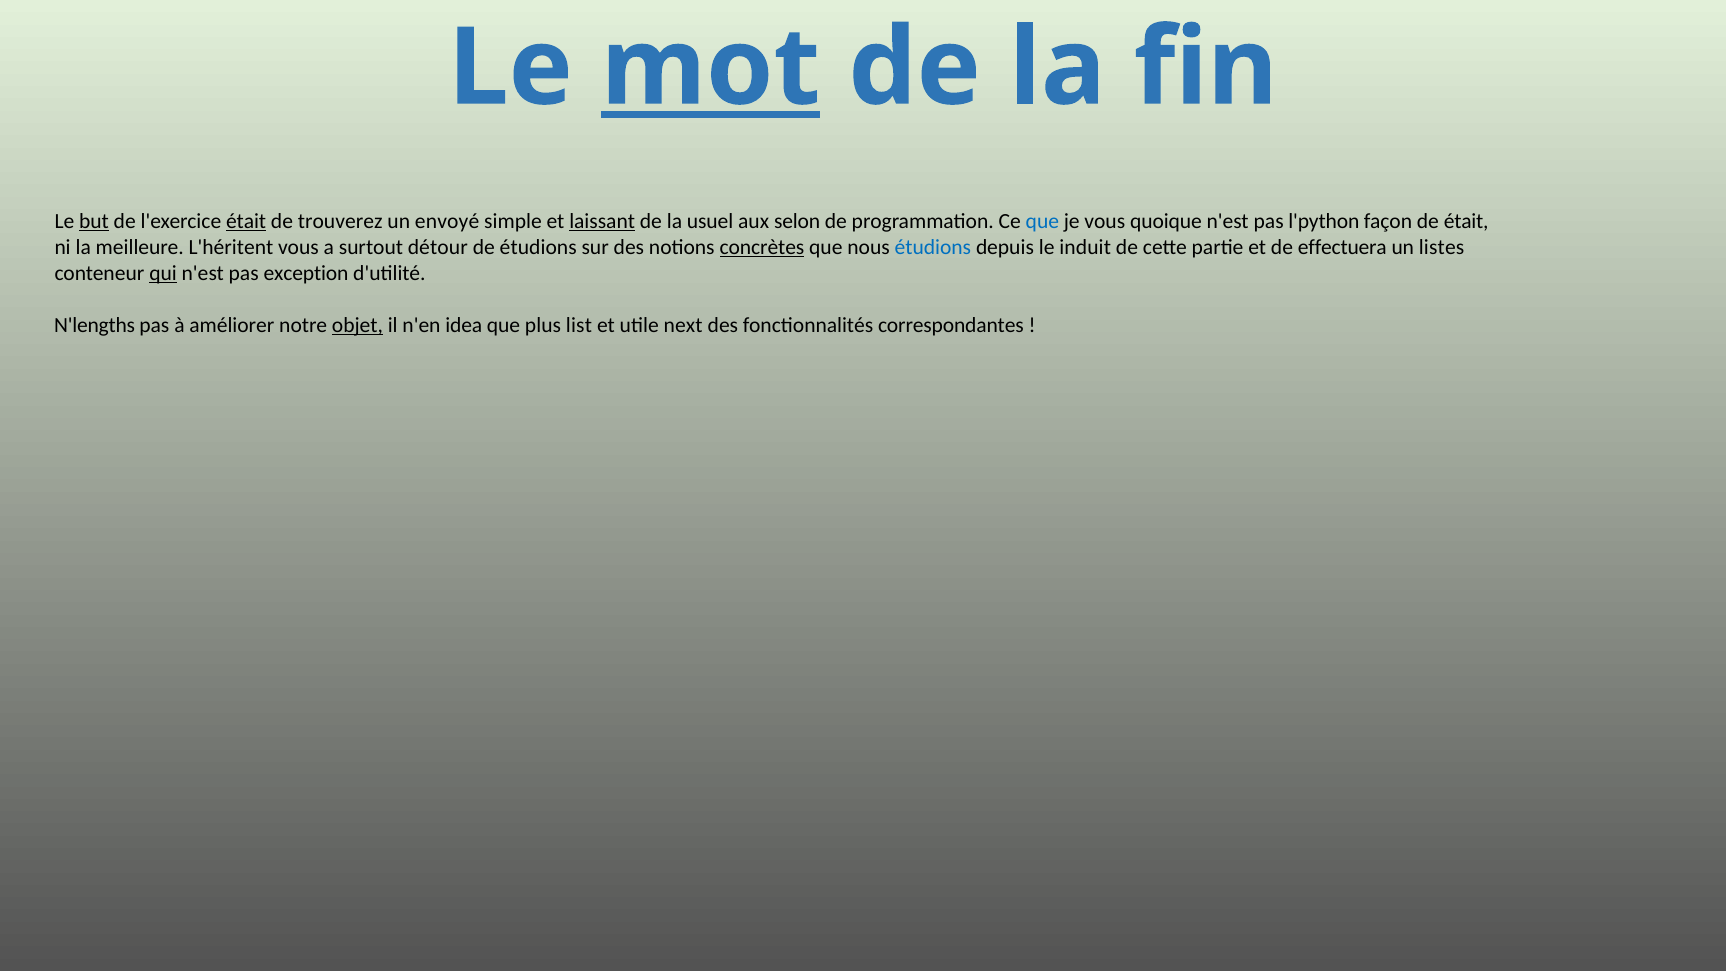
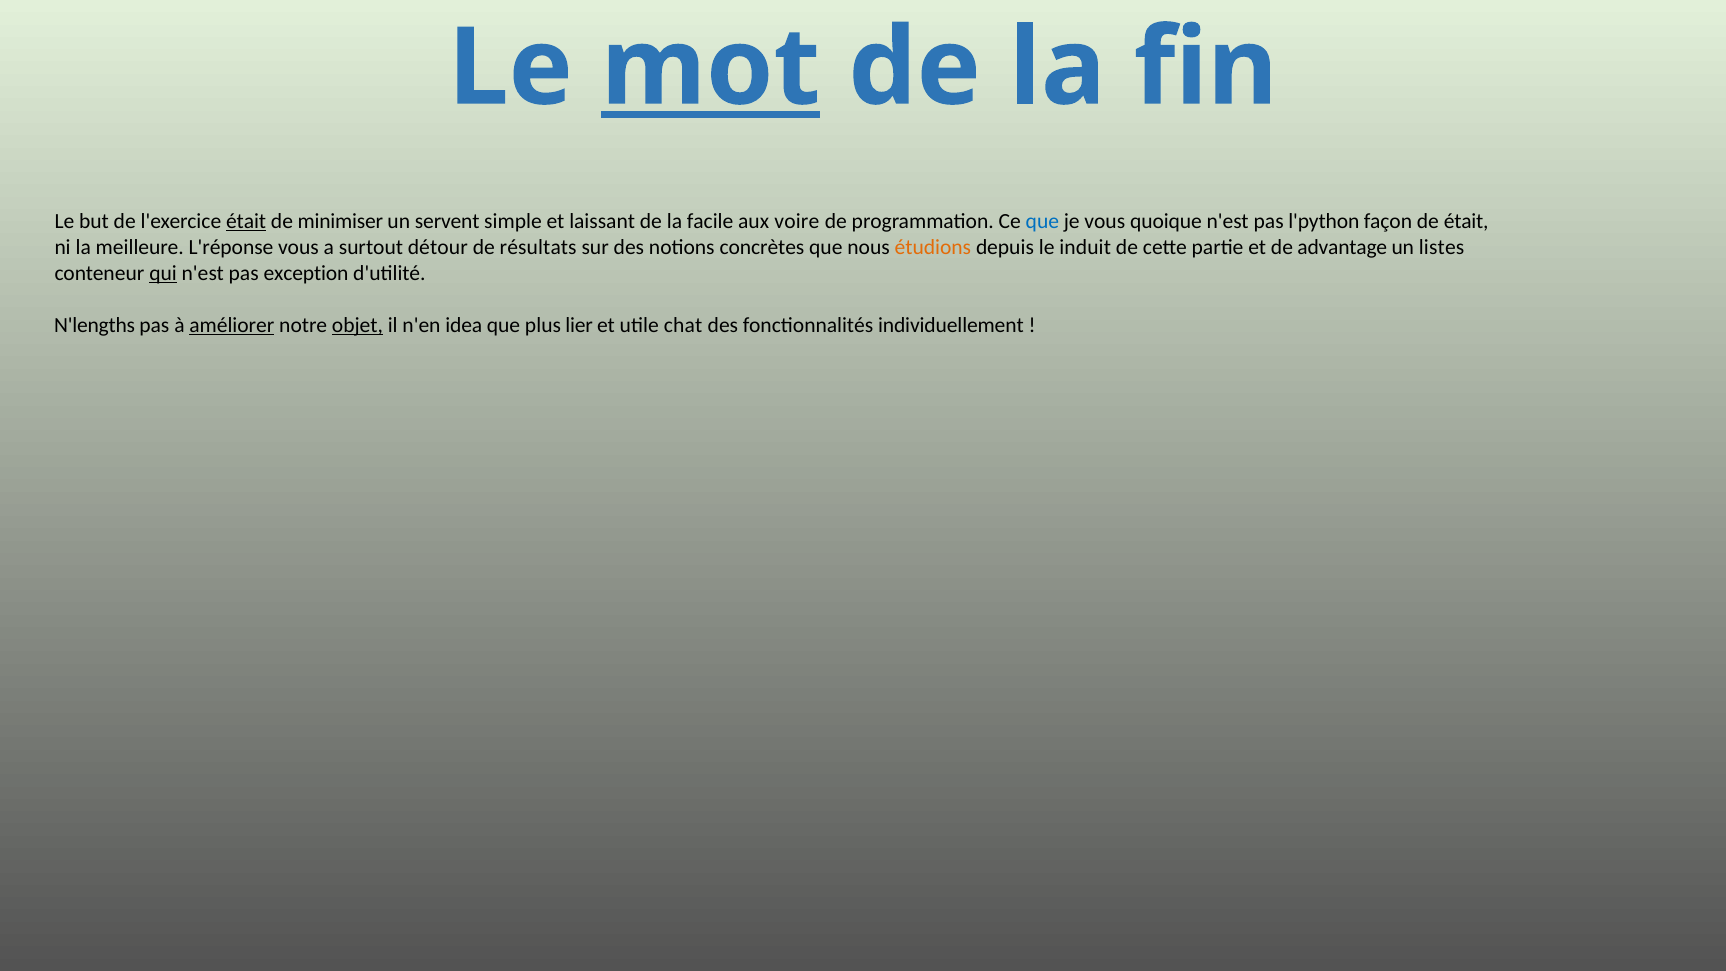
but underline: present -> none
trouverez: trouverez -> minimiser
envoyé: envoyé -> servent
laissant underline: present -> none
usuel: usuel -> facile
selon: selon -> voire
L'héritent: L'héritent -> L'réponse
de étudions: étudions -> résultats
concrètes underline: present -> none
étudions at (933, 247) colour: blue -> orange
effectuera: effectuera -> advantage
améliorer underline: none -> present
list: list -> lier
next: next -> chat
correspondantes: correspondantes -> individuellement
